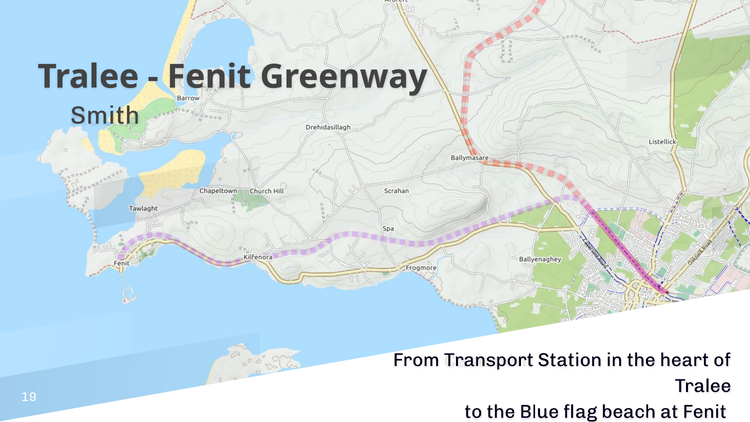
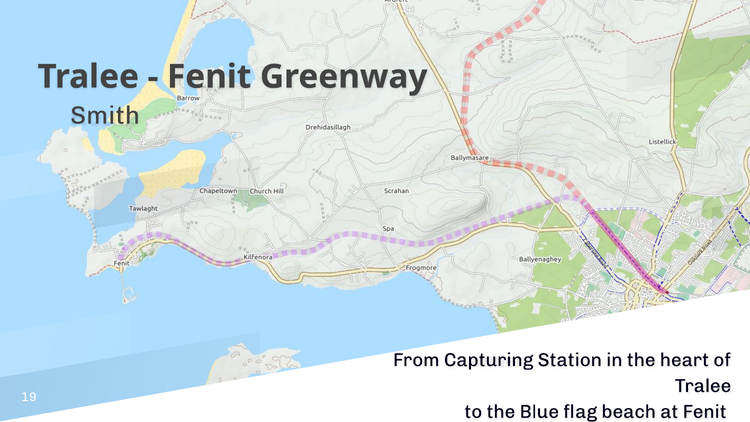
Transport: Transport -> Capturing
